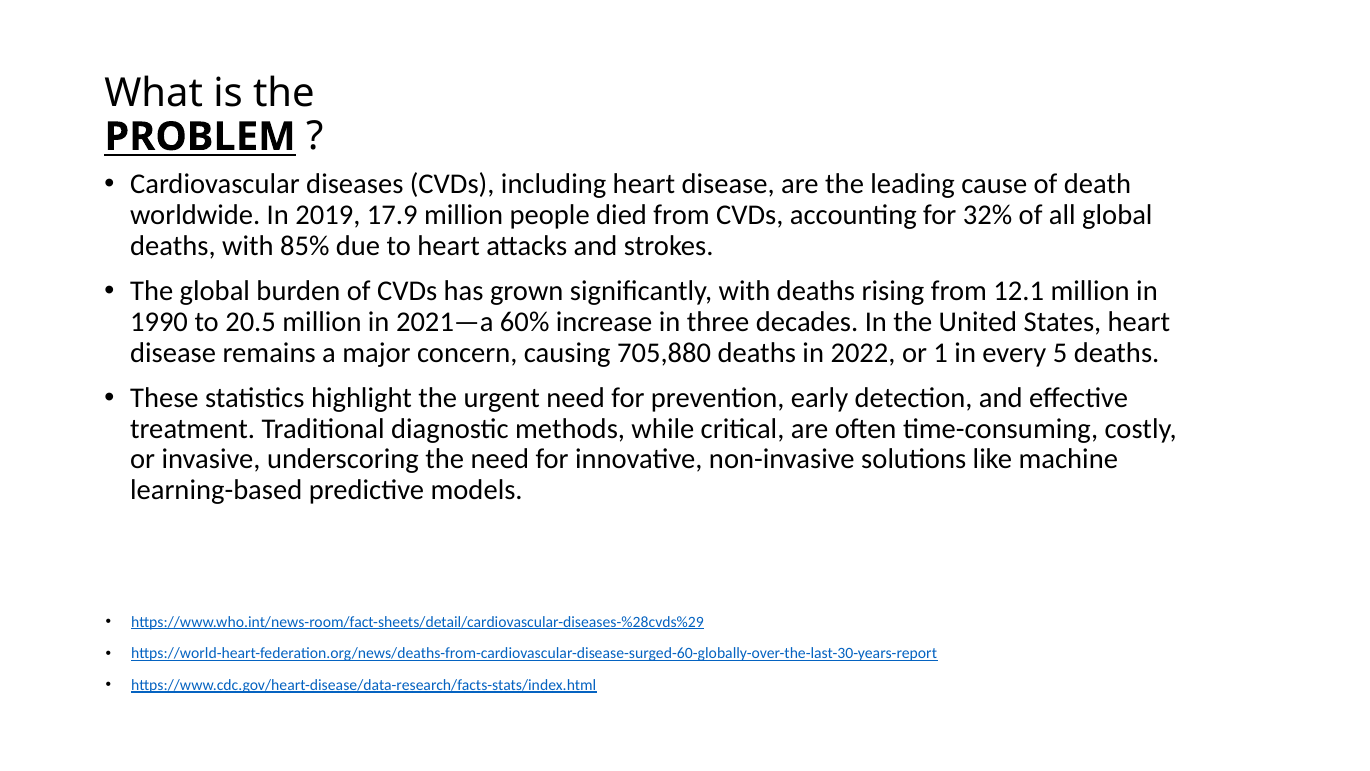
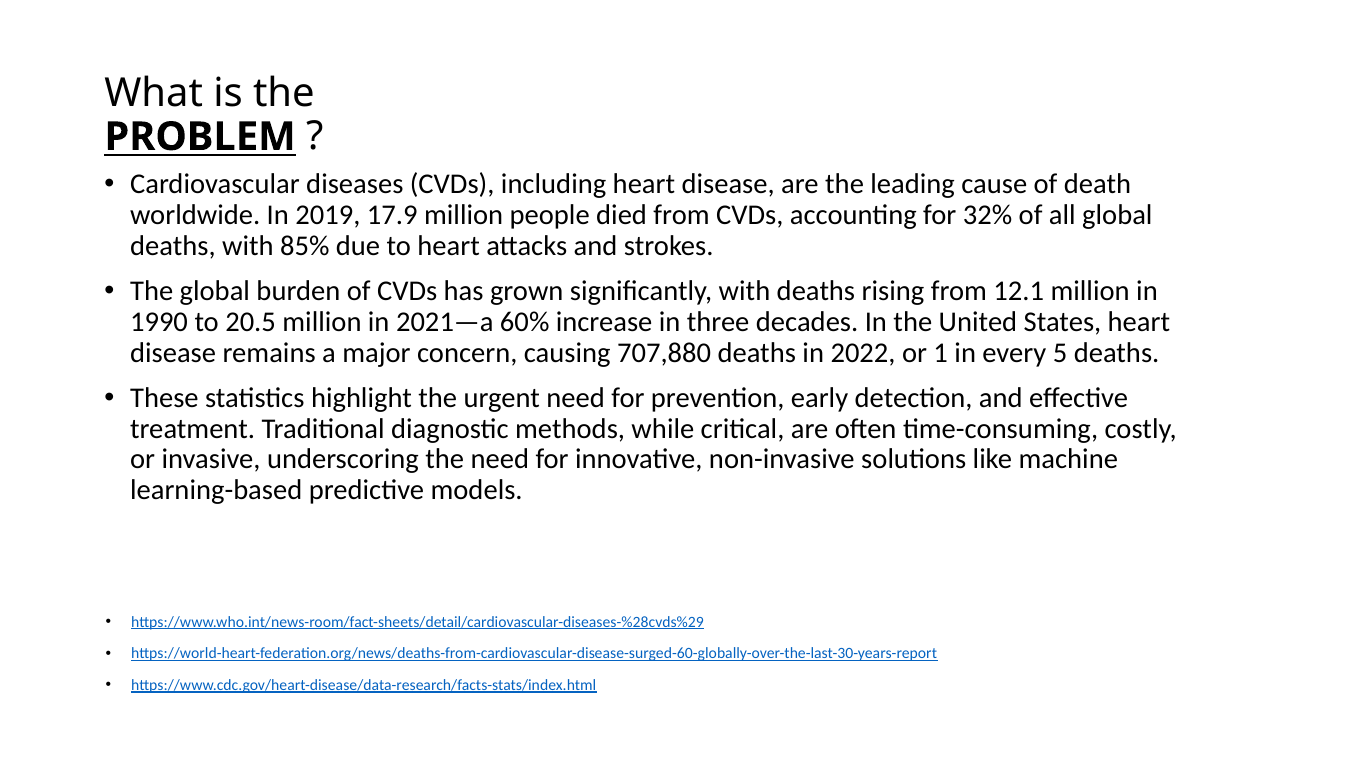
705,880: 705,880 -> 707,880
